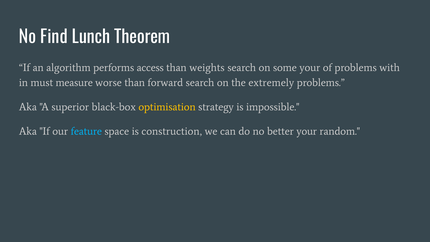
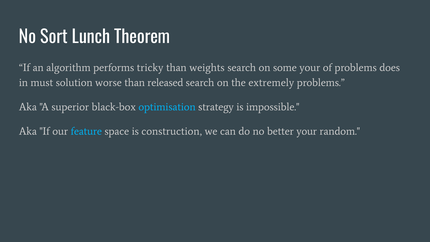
Find: Find -> Sort
access: access -> tricky
with: with -> does
measure: measure -> solution
forward: forward -> released
optimisation colour: yellow -> light blue
